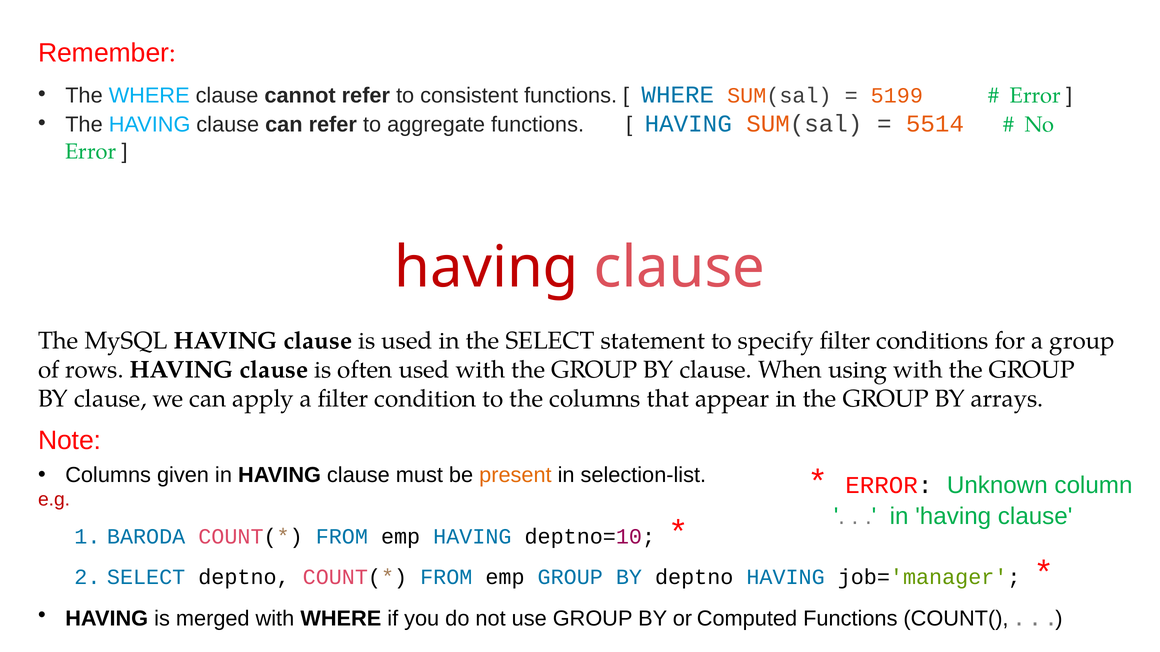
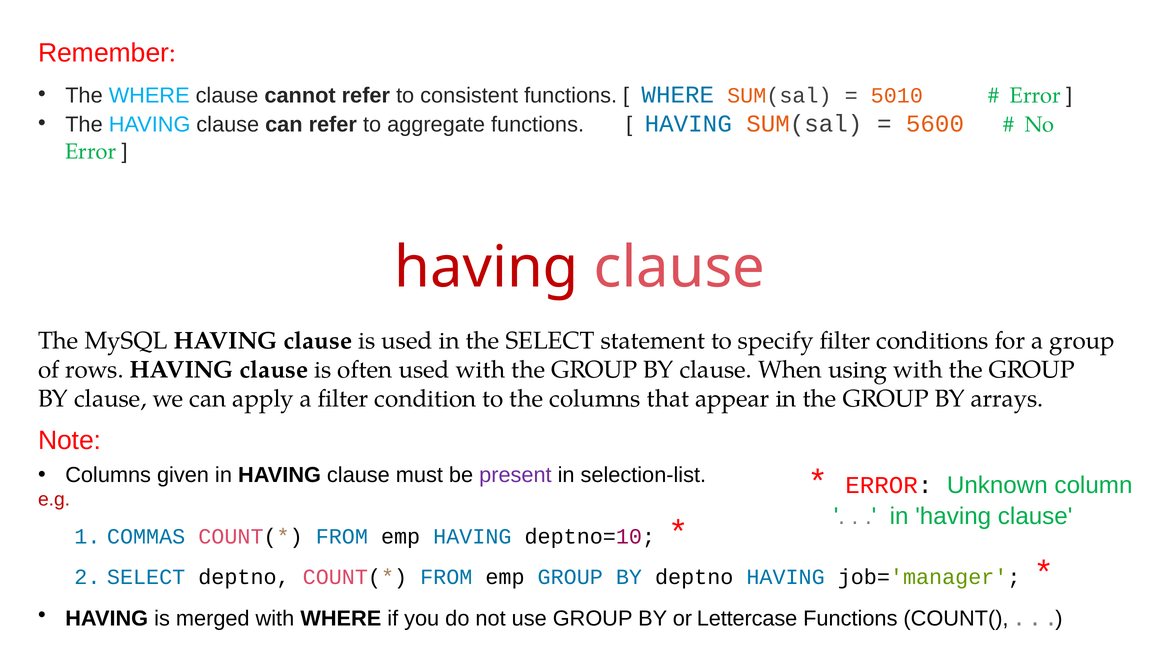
5199: 5199 -> 5010
5514: 5514 -> 5600
present colour: orange -> purple
BARODA: BARODA -> COMMAS
Computed: Computed -> Lettercase
